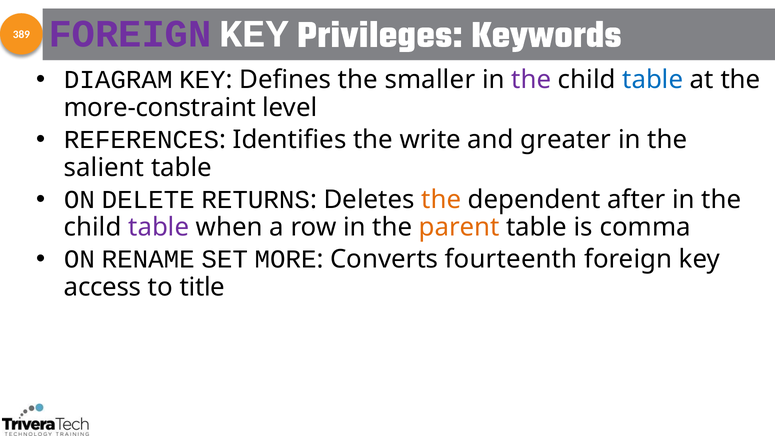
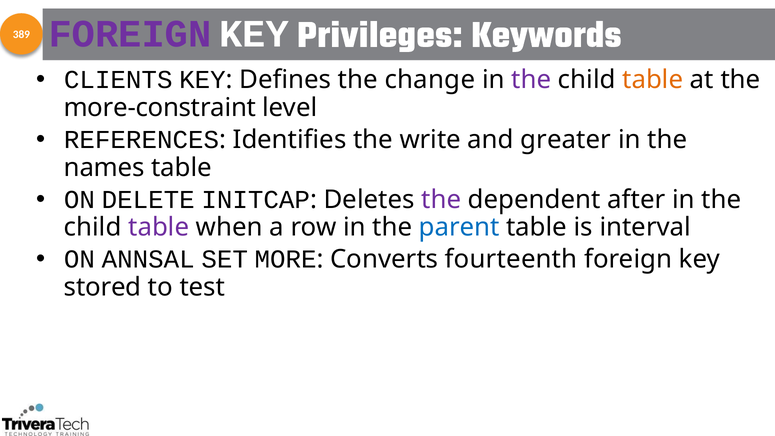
DIAGRAM: DIAGRAM -> CLIENTS
smaller: smaller -> change
table at (653, 80) colour: blue -> orange
salient: salient -> names
RETURNS: RETURNS -> INITCAP
the at (441, 199) colour: orange -> purple
parent colour: orange -> blue
comma: comma -> interval
RENAME: RENAME -> ANNSAL
access: access -> stored
title: title -> test
